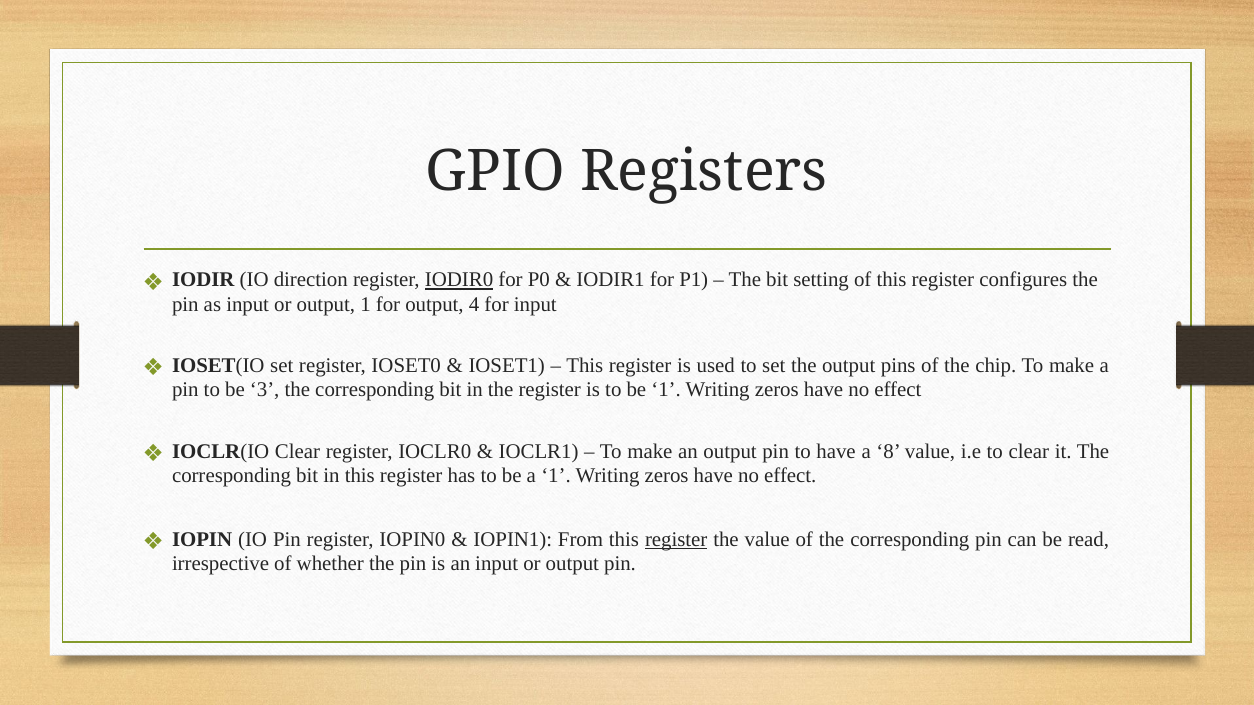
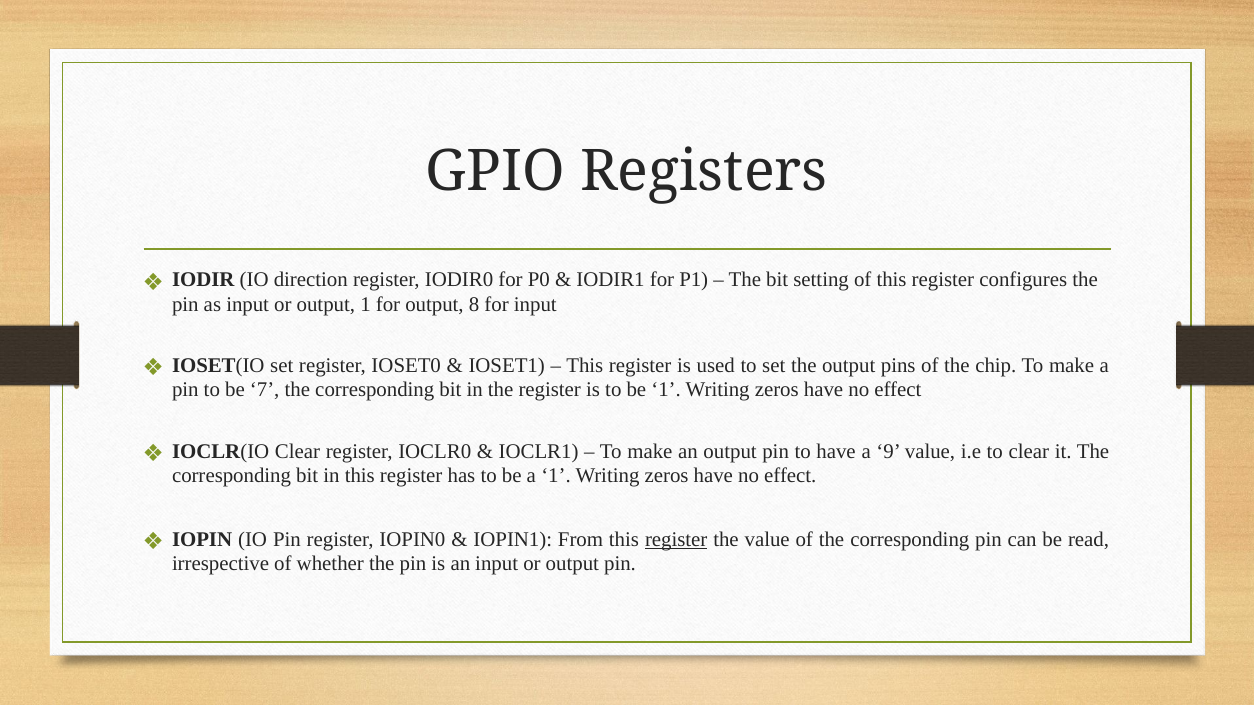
IODIR0 underline: present -> none
4: 4 -> 8
3: 3 -> 7
8: 8 -> 9
